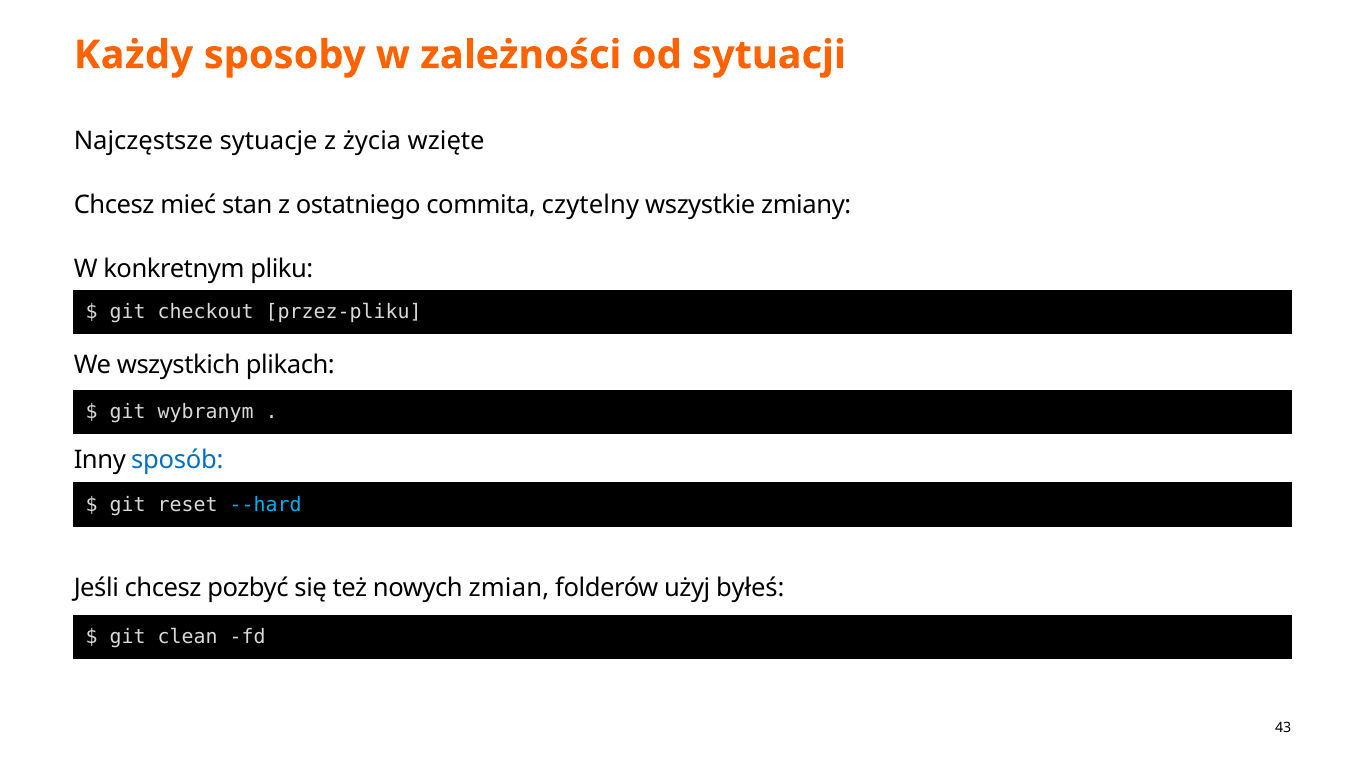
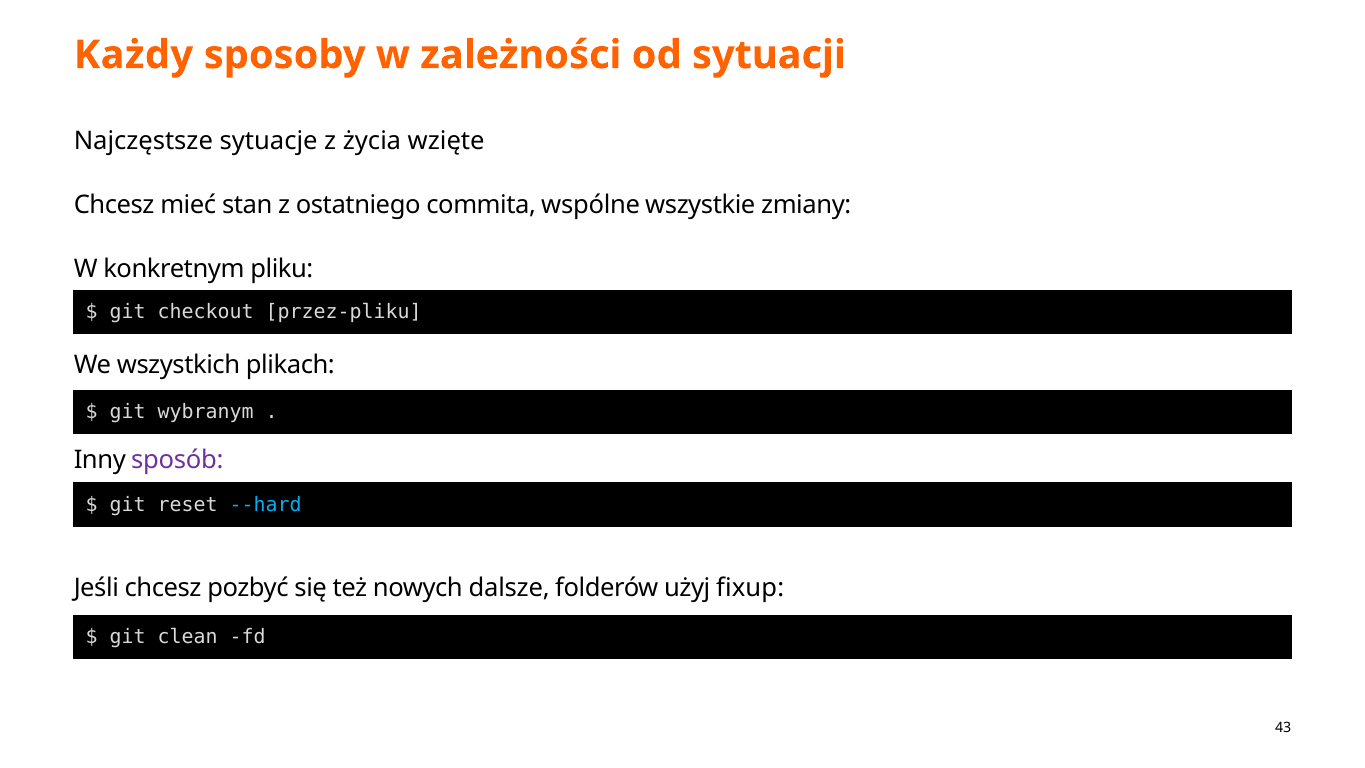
czytelny: czytelny -> wspólne
sposób colour: blue -> purple
zmian: zmian -> dalsze
byłeś: byłeś -> fixup
